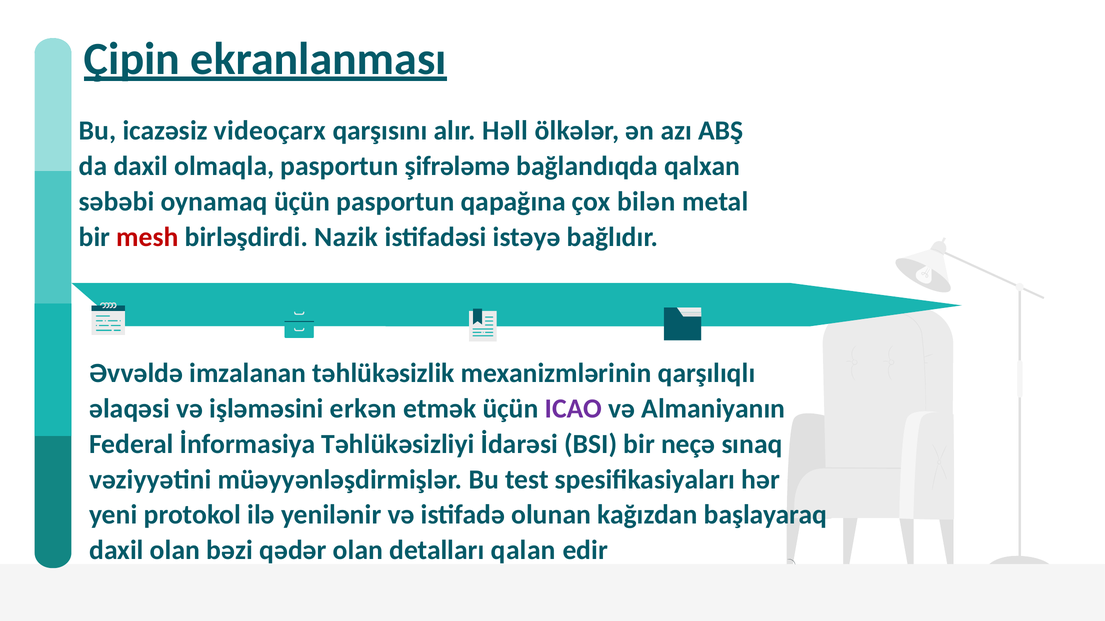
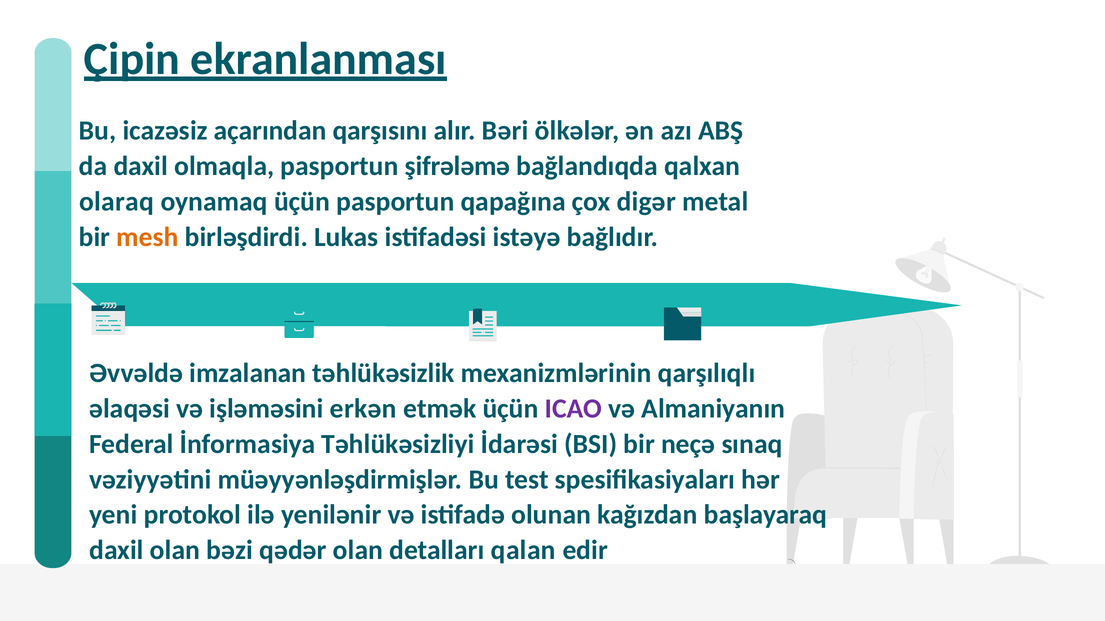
videoçarx: videoçarx -> açarından
Həll: Həll -> Bəri
səbəbi: səbəbi -> olaraq
bilən: bilən -> digər
mesh colour: red -> orange
Nazik: Nazik -> Lukas
